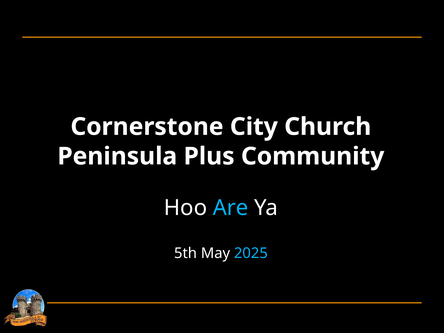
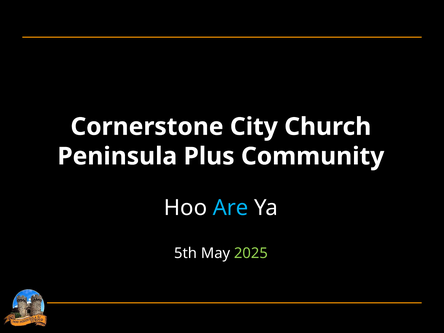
2025 colour: light blue -> light green
